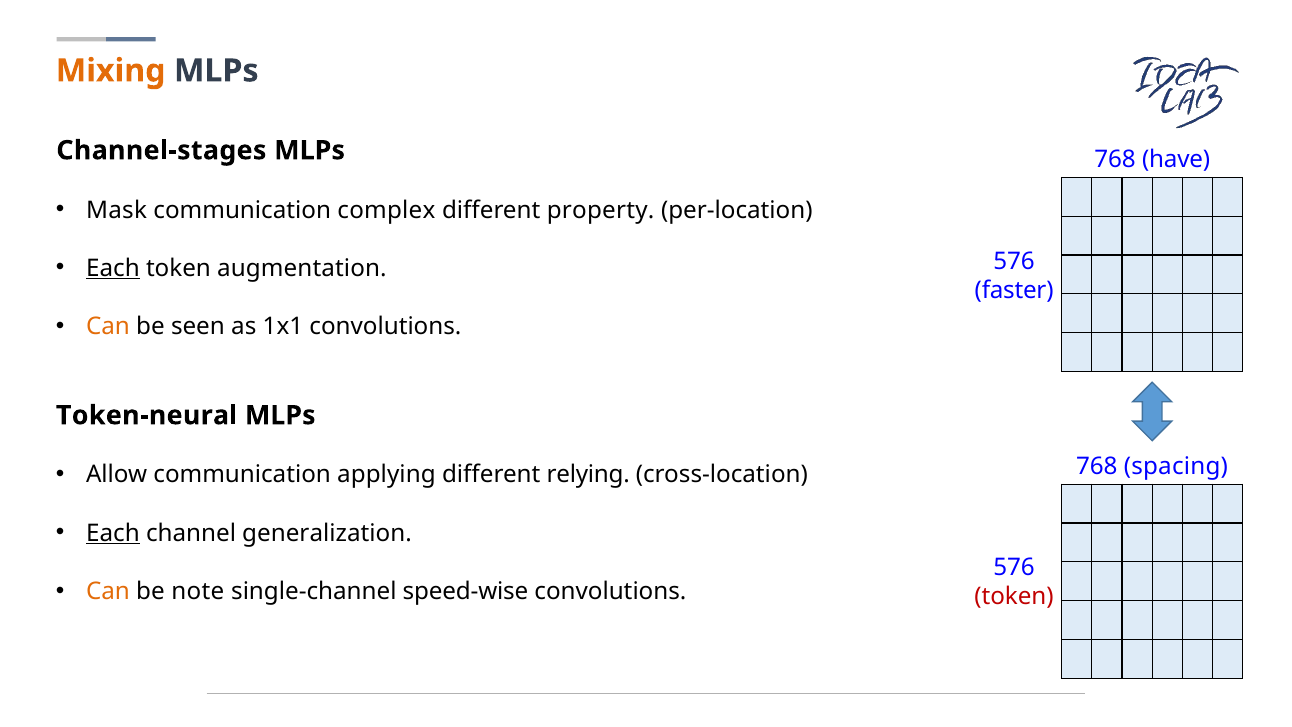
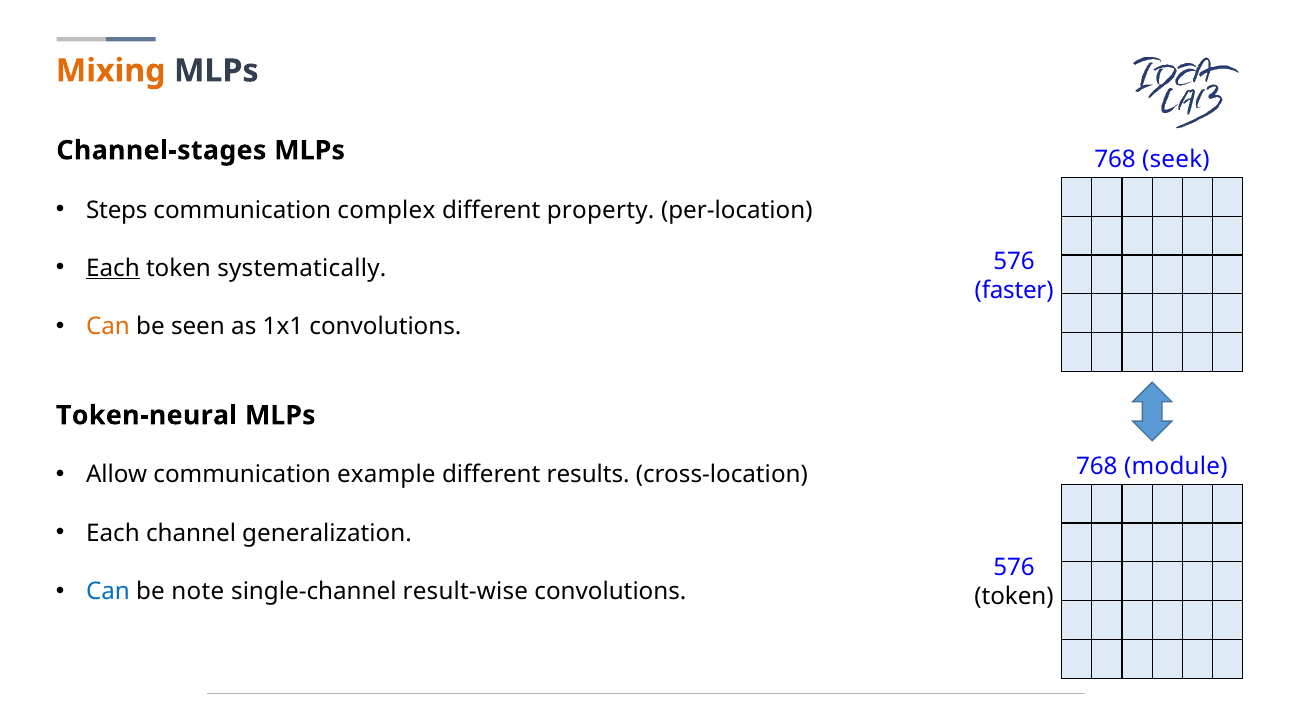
have: have -> seek
Mask: Mask -> Steps
augmentation: augmentation -> systematically
spacing: spacing -> module
applying: applying -> example
relying: relying -> results
Each at (113, 533) underline: present -> none
Can at (108, 591) colour: orange -> blue
speed-wise: speed-wise -> result-wise
token at (1014, 597) colour: red -> black
